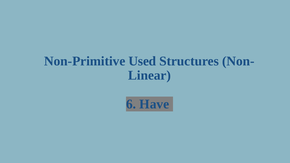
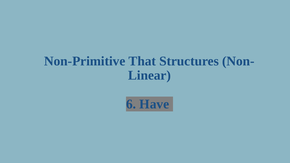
Used: Used -> That
